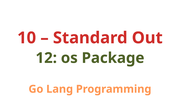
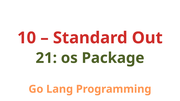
12: 12 -> 21
